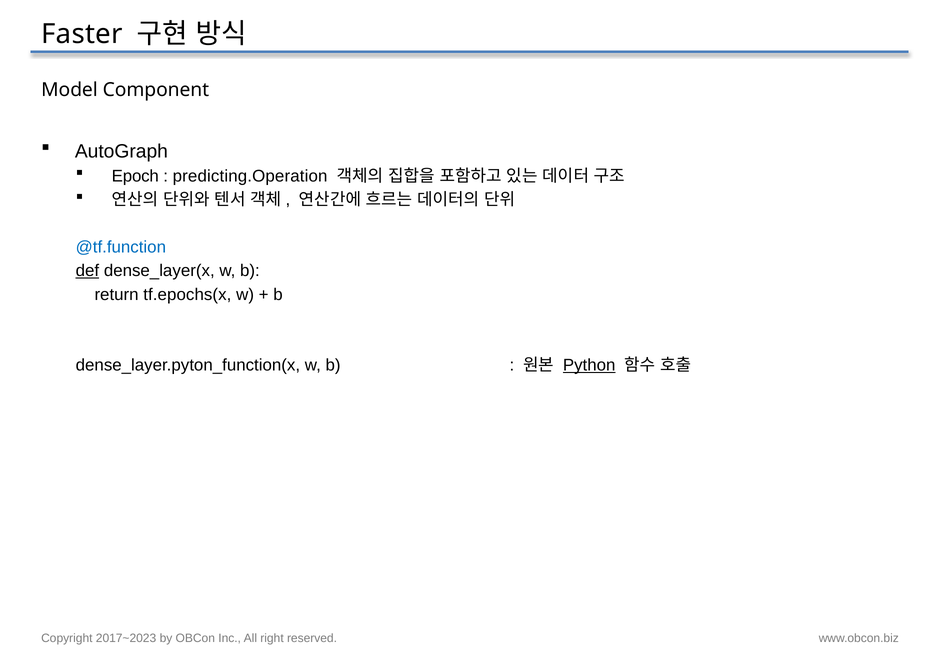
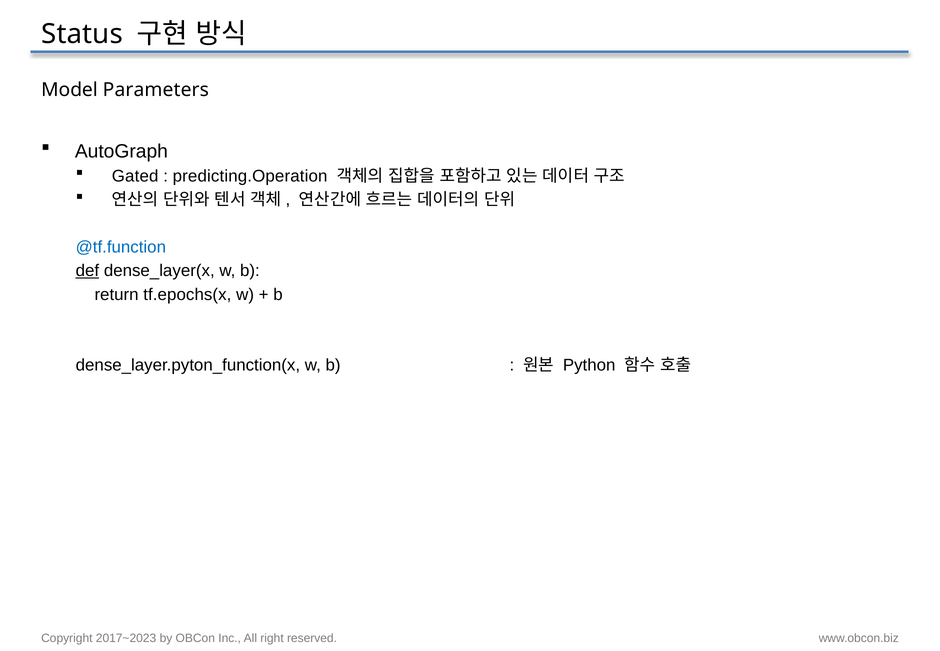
Faster: Faster -> Status
Component: Component -> Parameters
Epoch: Epoch -> Gated
Python underline: present -> none
